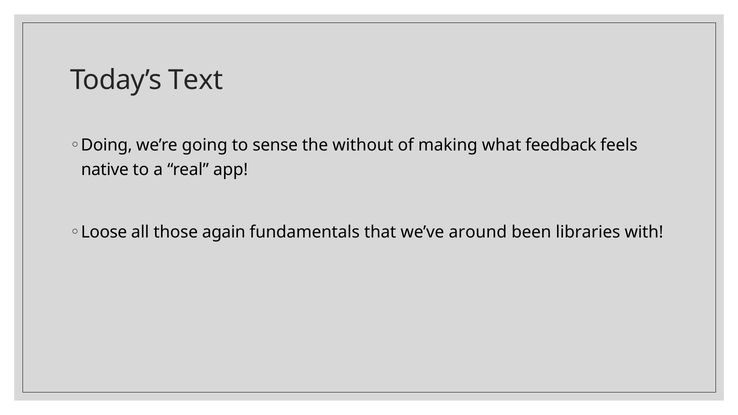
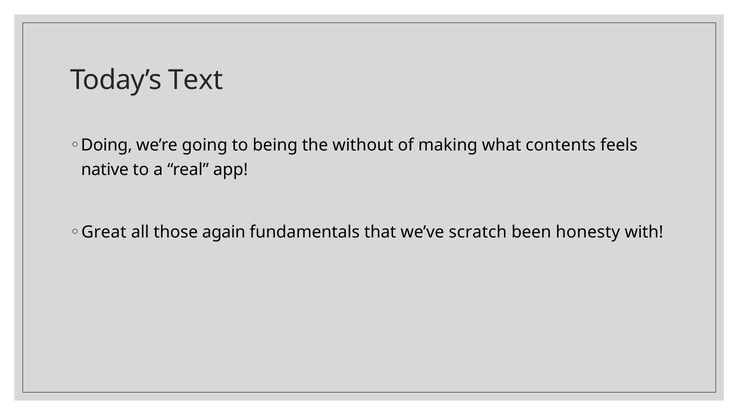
sense: sense -> being
feedback: feedback -> contents
Loose: Loose -> Great
around: around -> scratch
libraries: libraries -> honesty
